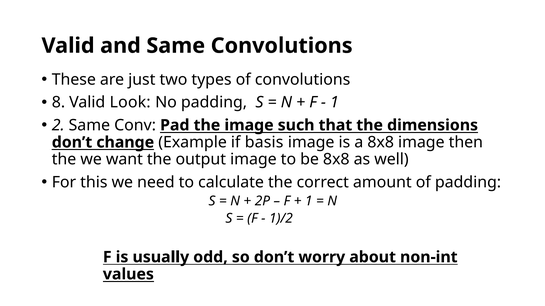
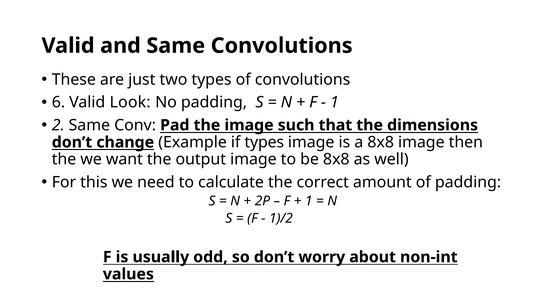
8: 8 -> 6
if basis: basis -> types
